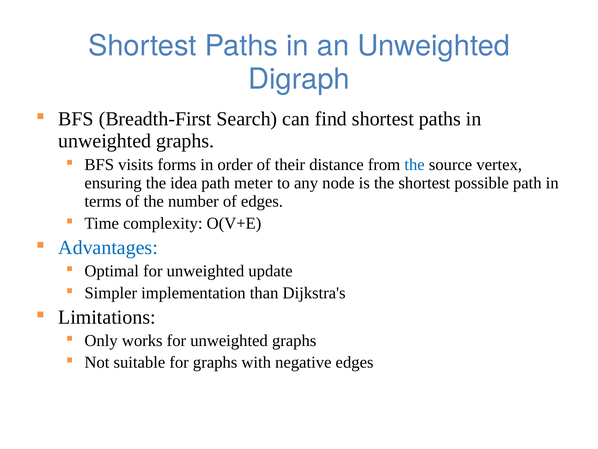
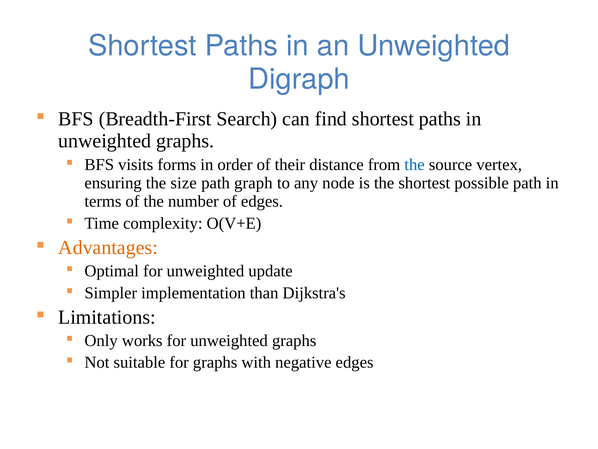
idea: idea -> size
meter: meter -> graph
Advantages colour: blue -> orange
